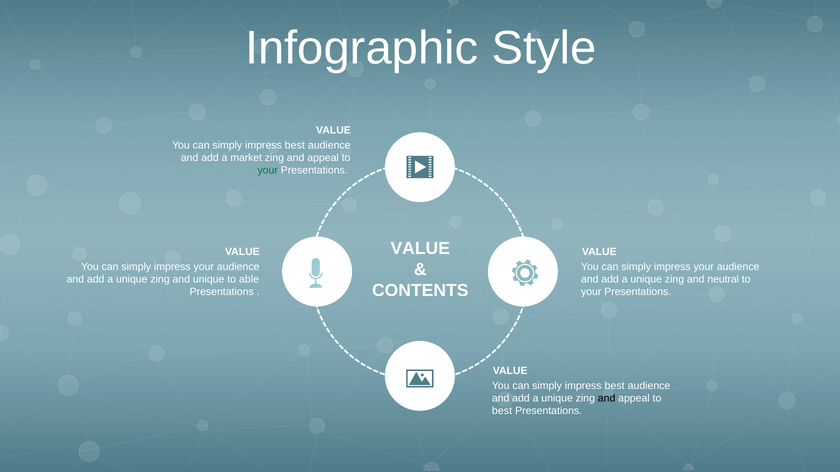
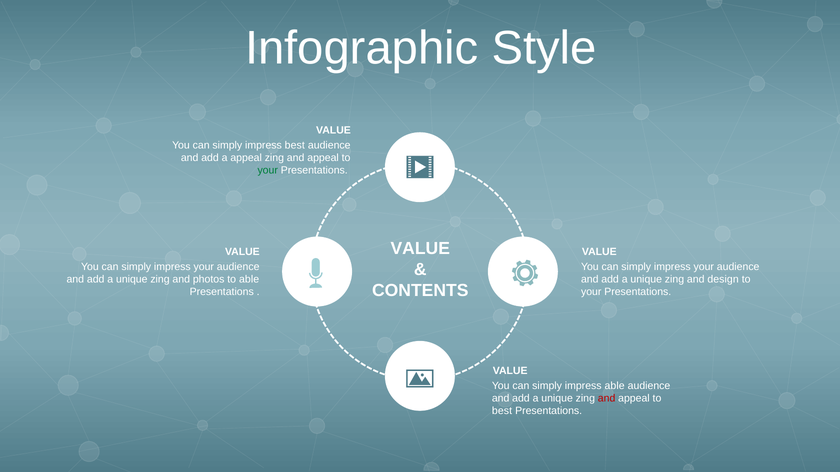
a market: market -> appeal
and unique: unique -> photos
neutral: neutral -> design
best at (615, 386): best -> able
and at (607, 399) colour: black -> red
